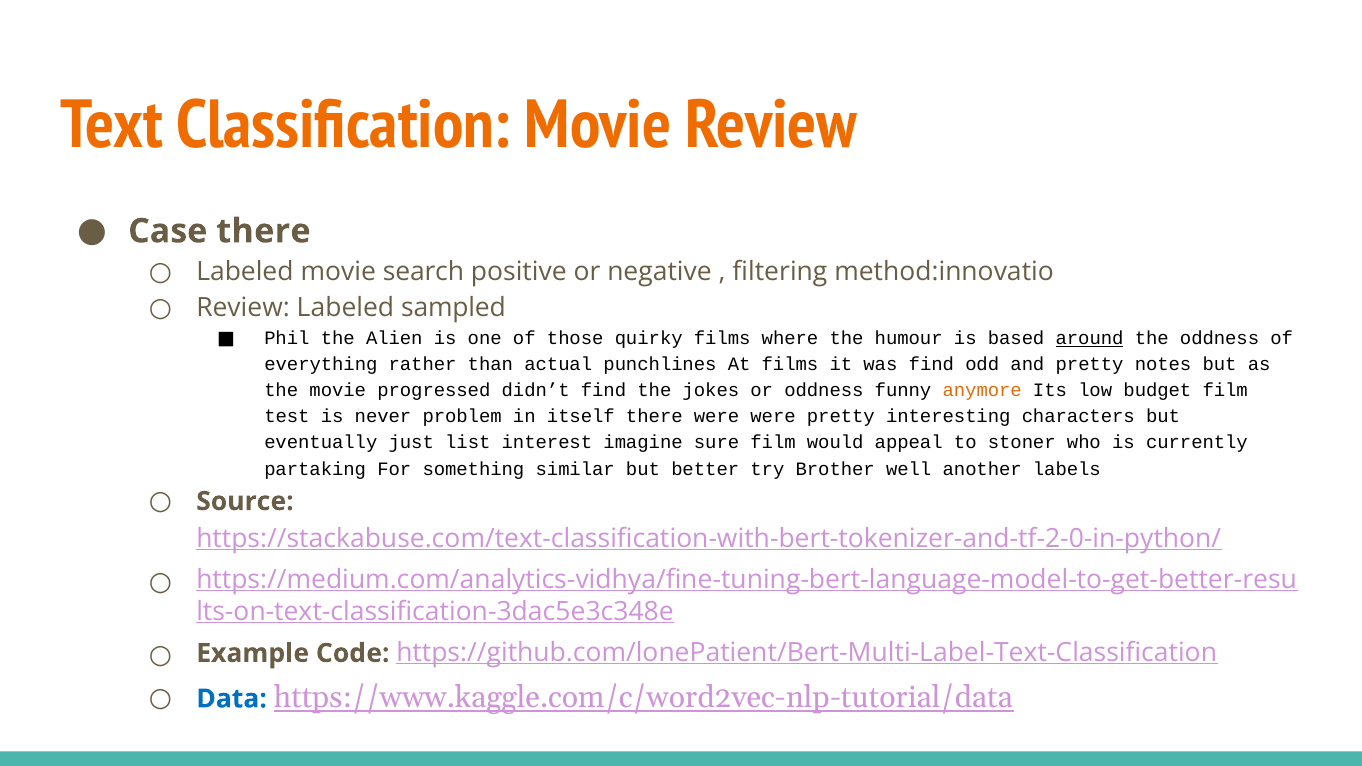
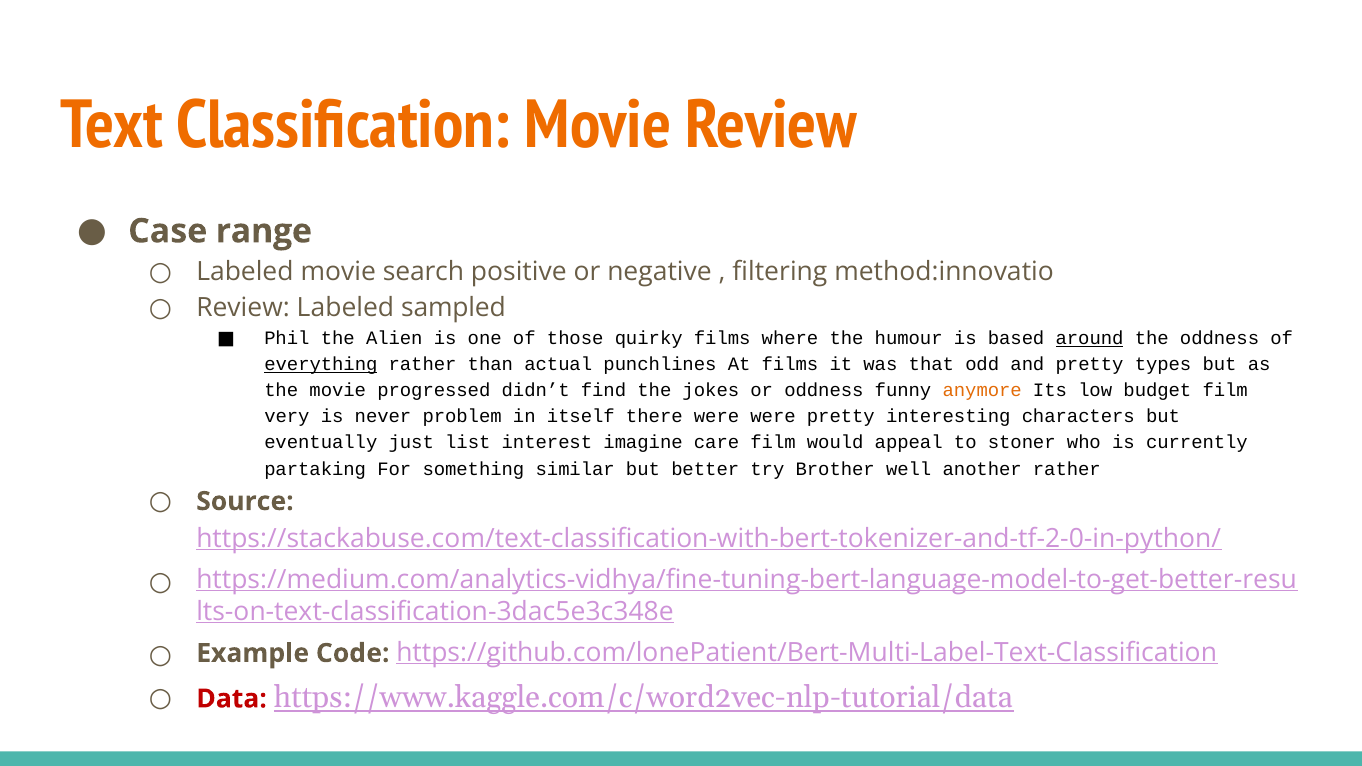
Case there: there -> range
everything underline: none -> present
was find: find -> that
notes: notes -> types
test: test -> very
sure: sure -> care
another labels: labels -> rather
Data colour: blue -> red
